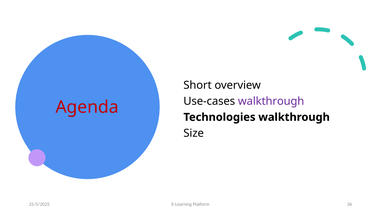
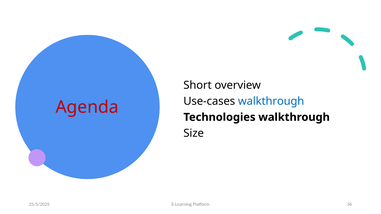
walkthrough at (271, 101) colour: purple -> blue
